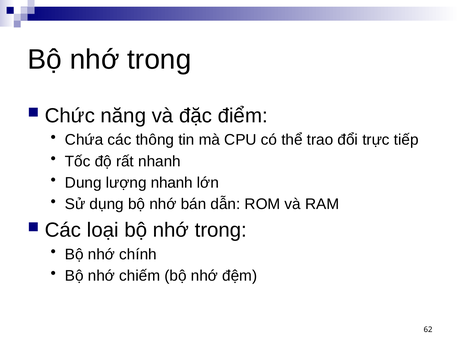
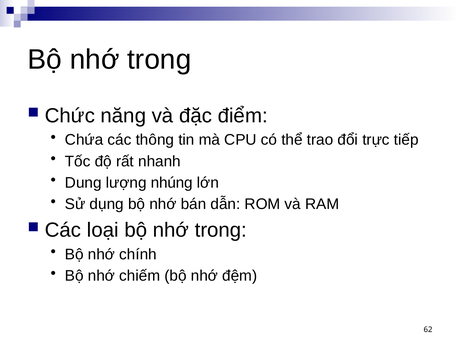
lượng nhanh: nhanh -> nhúng
